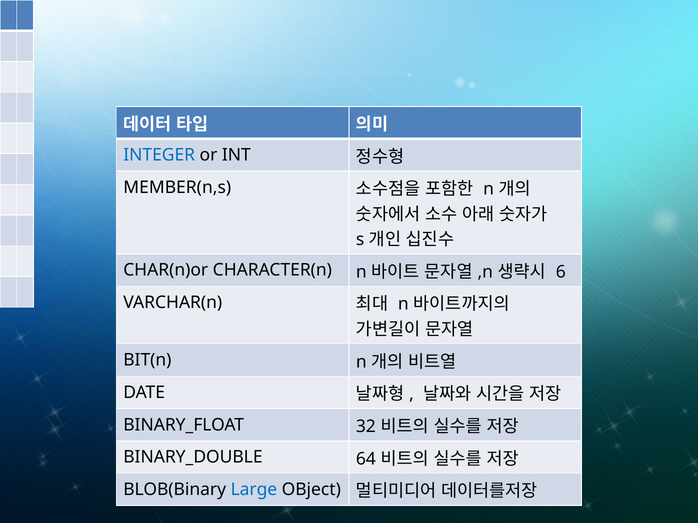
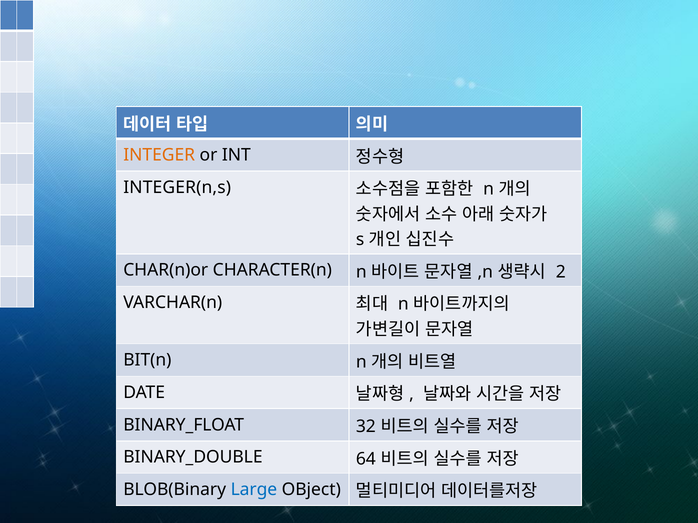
INTEGER colour: blue -> orange
MEMBER(n,s: MEMBER(n,s -> INTEGER(n,s
6: 6 -> 2
